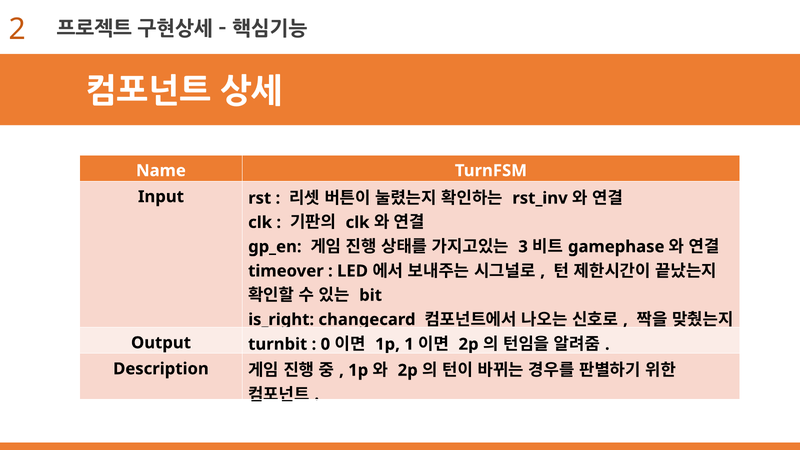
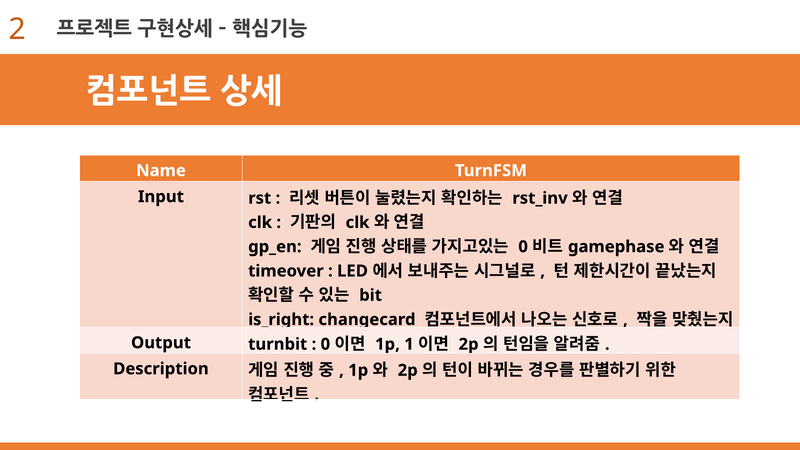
3 at (523, 247): 3 -> 0
